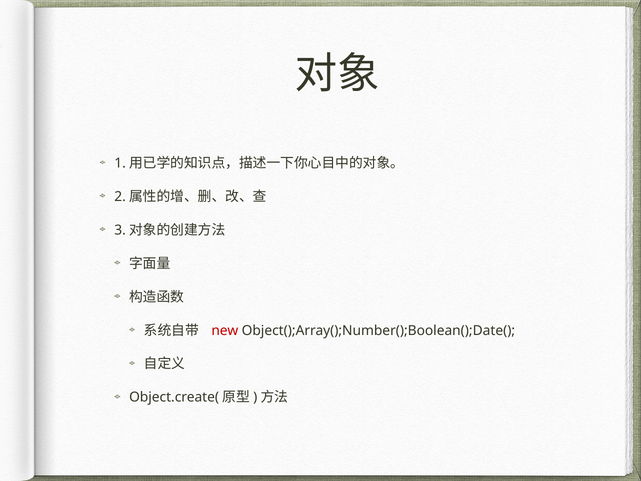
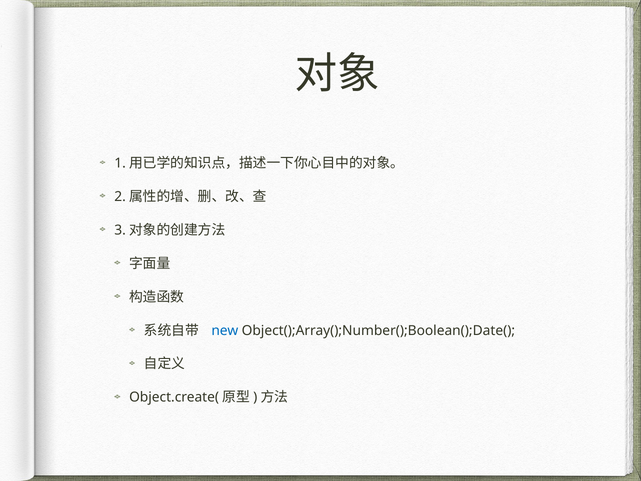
new colour: red -> blue
